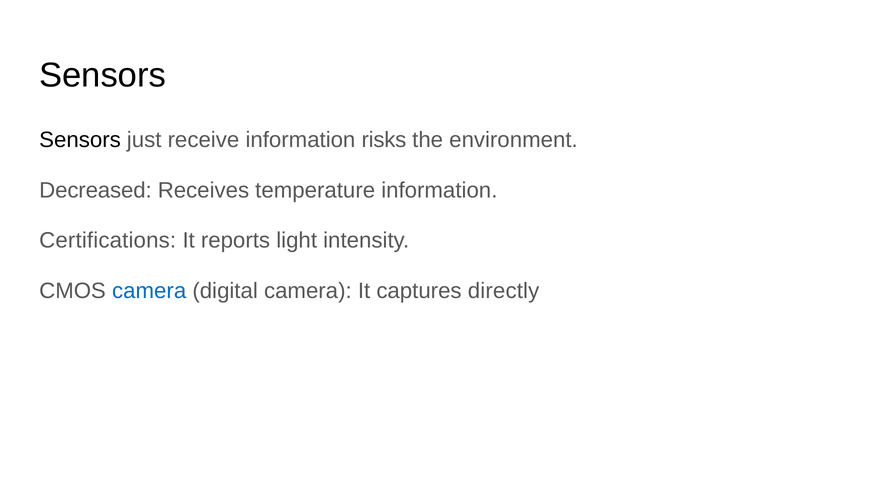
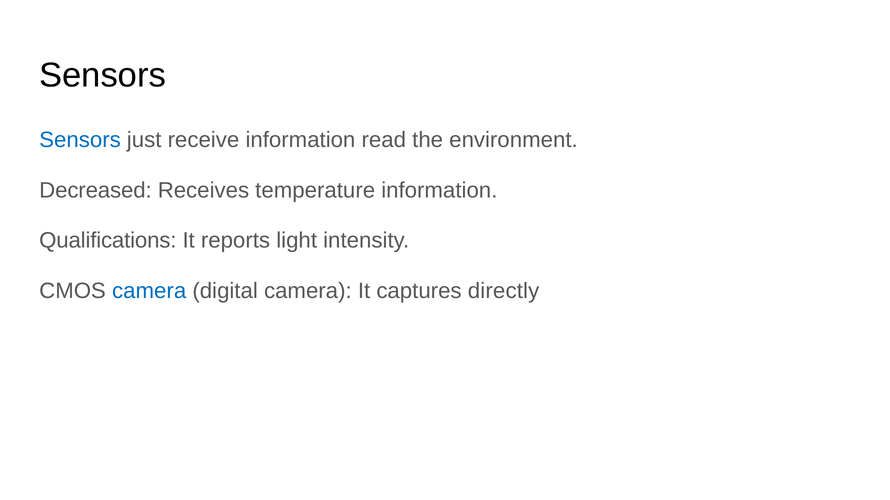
Sensors at (80, 140) colour: black -> blue
risks: risks -> read
Certifications: Certifications -> Qualifications
